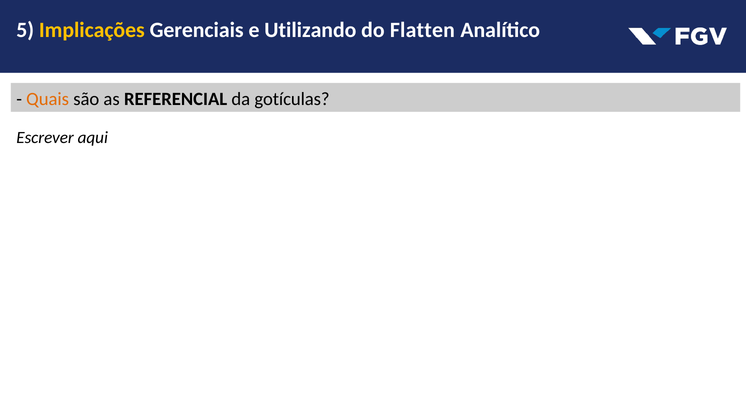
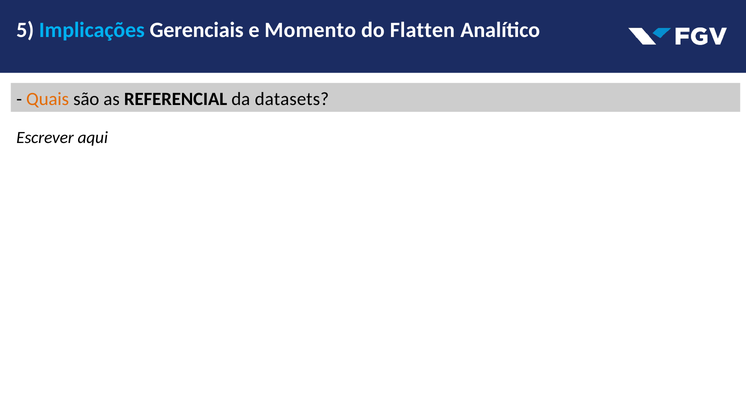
Implicações colour: yellow -> light blue
Utilizando: Utilizando -> Momento
gotículas: gotículas -> datasets
